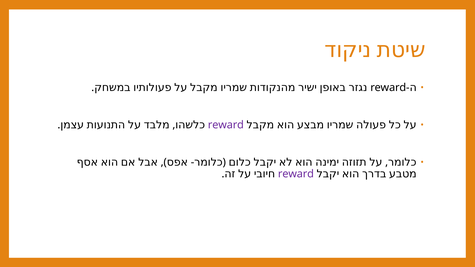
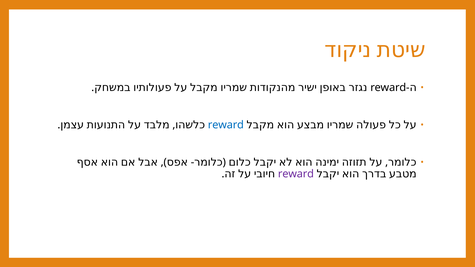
reward at (226, 125) colour: purple -> blue
